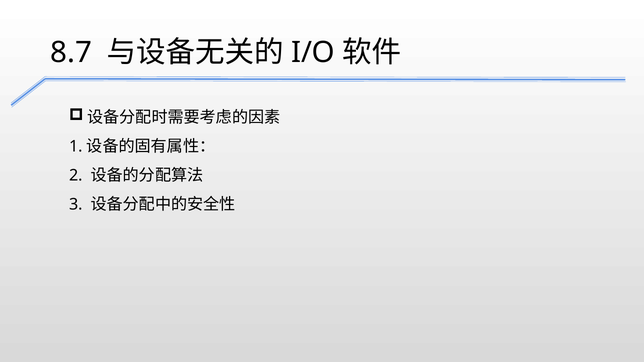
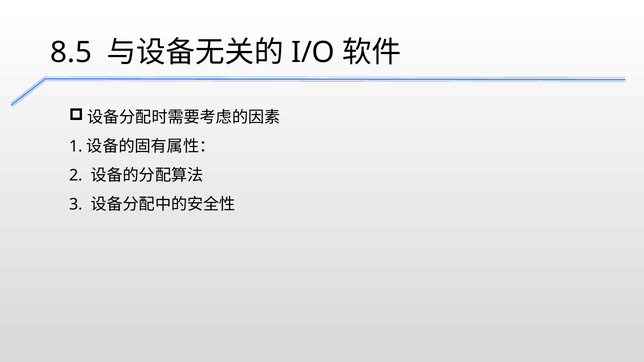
8.7: 8.7 -> 8.5
